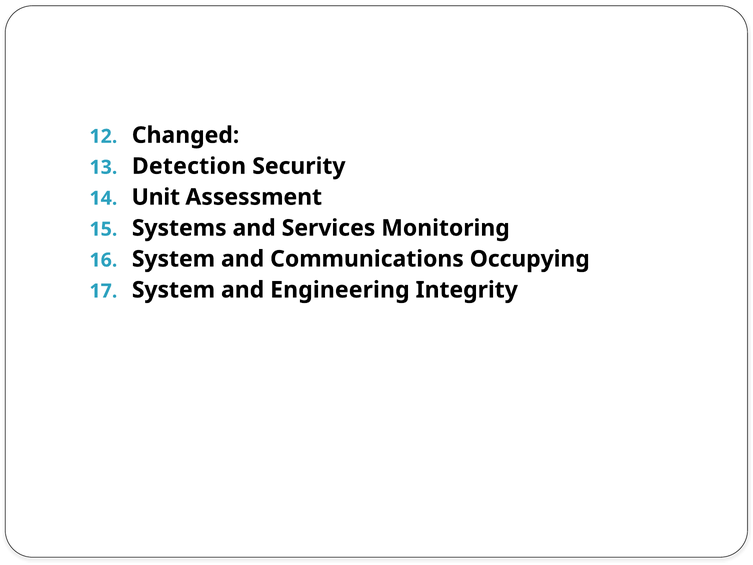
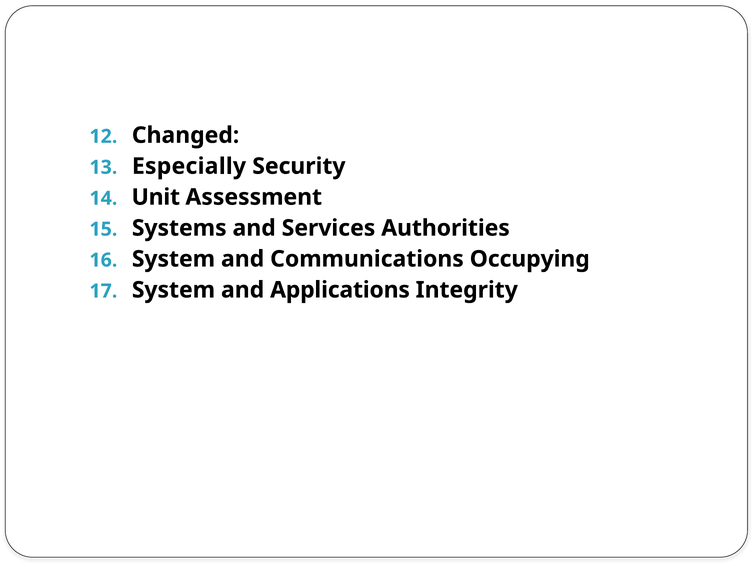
Detection: Detection -> Especially
Monitoring: Monitoring -> Authorities
Engineering: Engineering -> Applications
